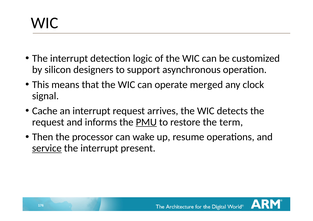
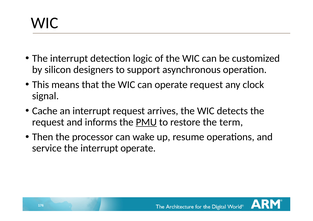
operate merged: merged -> request
service underline: present -> none
interrupt present: present -> operate
